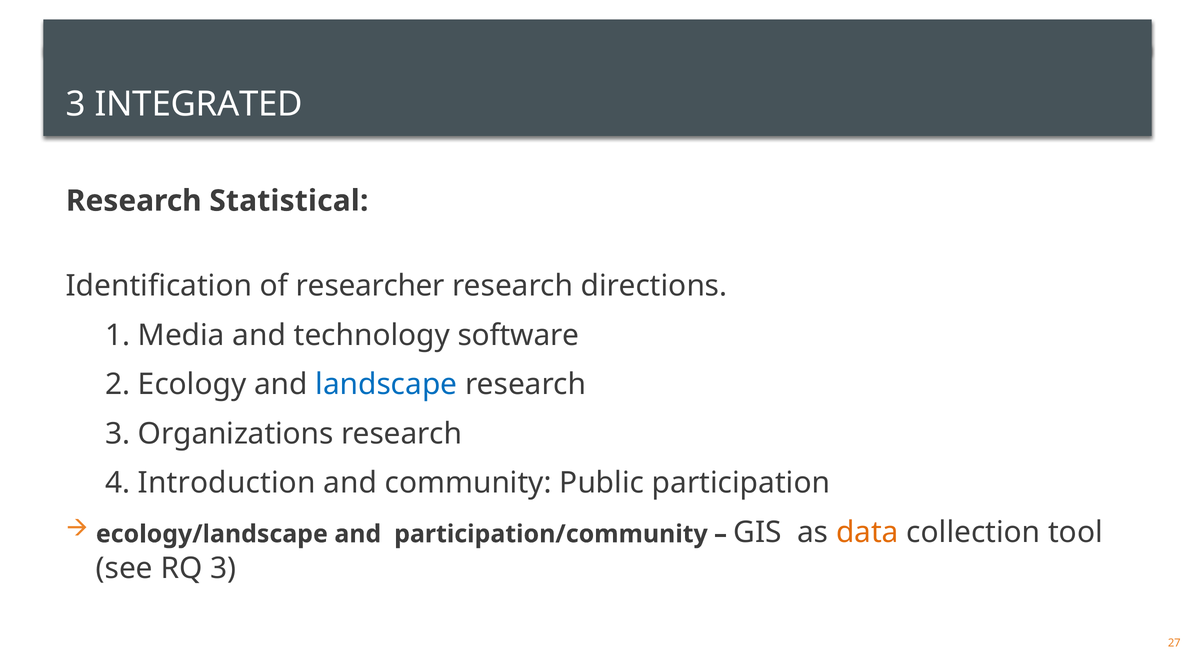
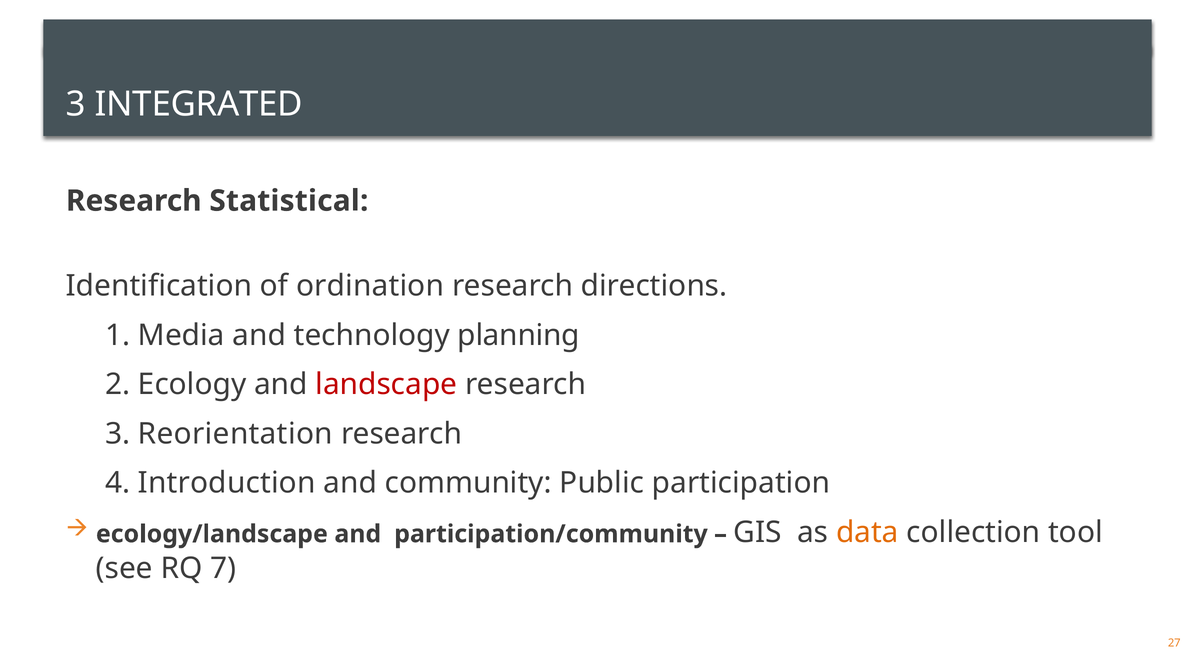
researcher: researcher -> ordination
software: software -> planning
landscape colour: blue -> red
Organizations: Organizations -> Reorientation
RQ 3: 3 -> 7
